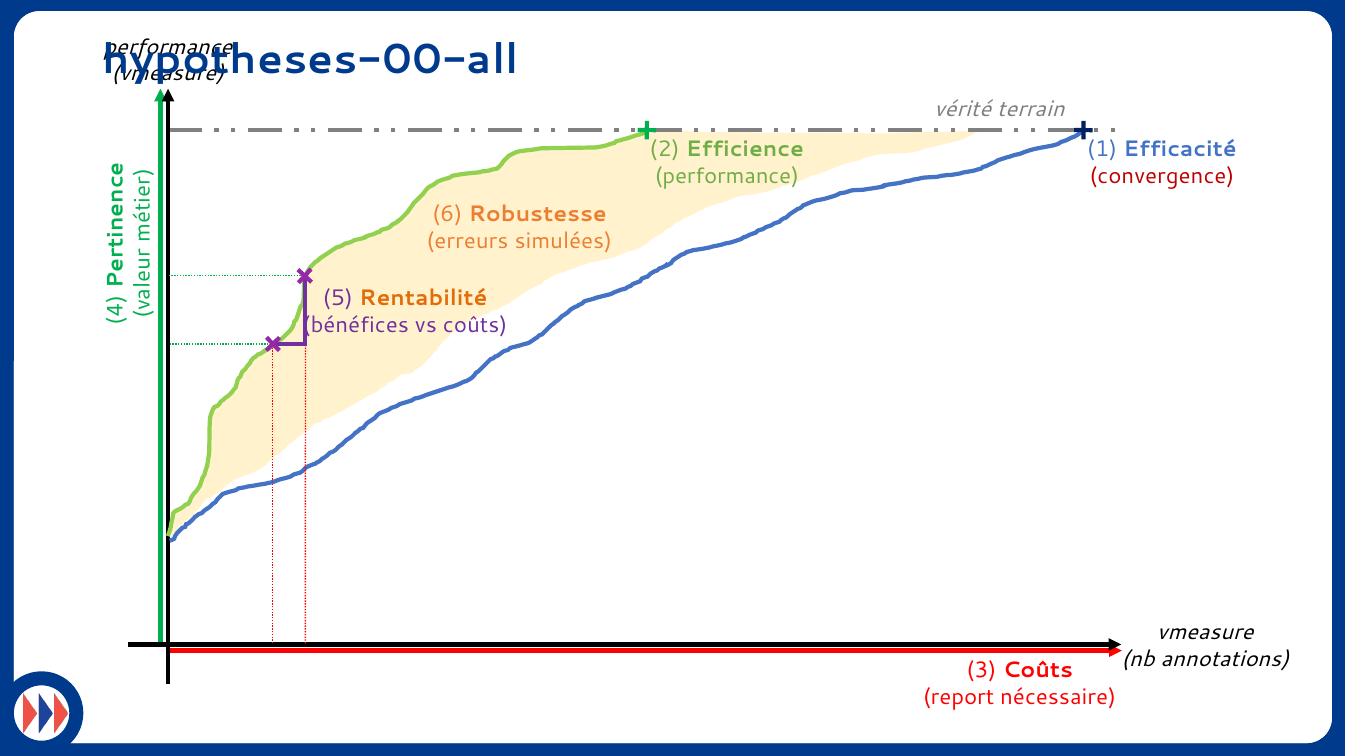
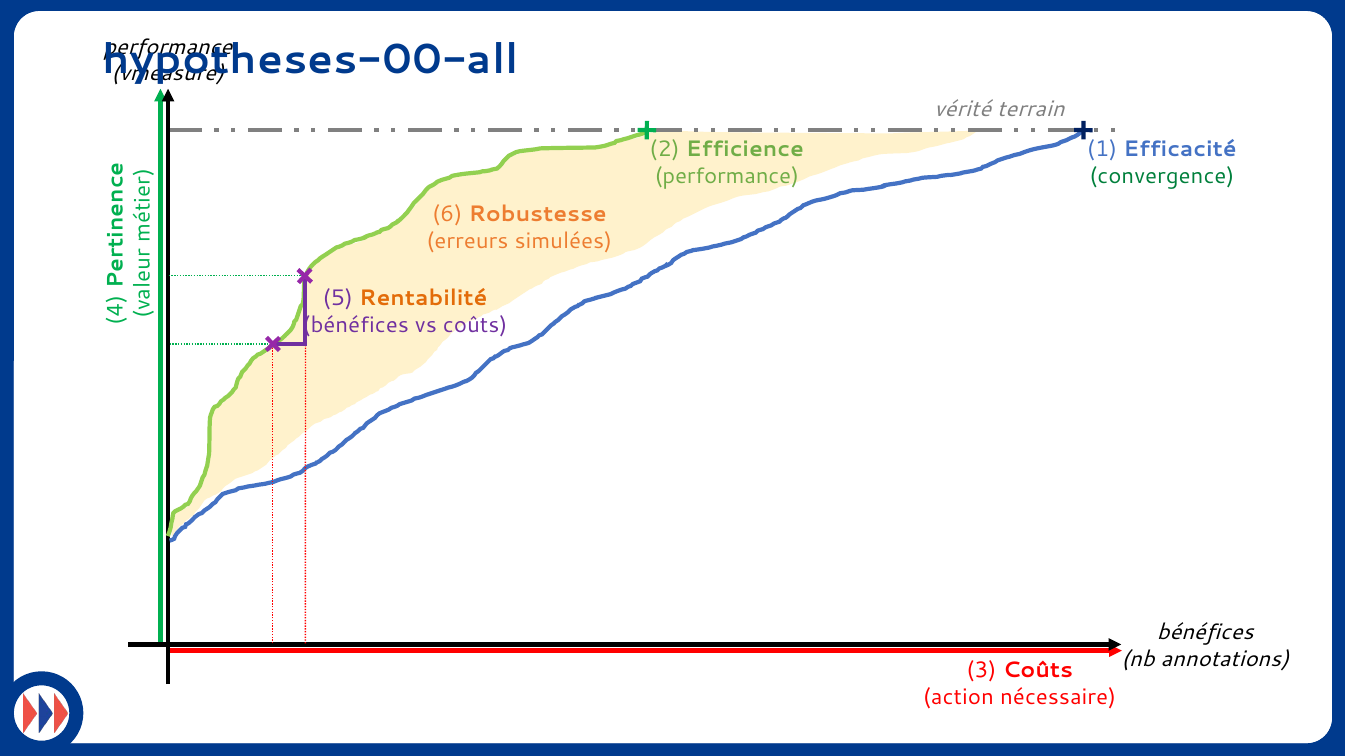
convergence colour: red -> green
vmeasure at (1205, 633): vmeasure -> bénéfices
report: report -> action
